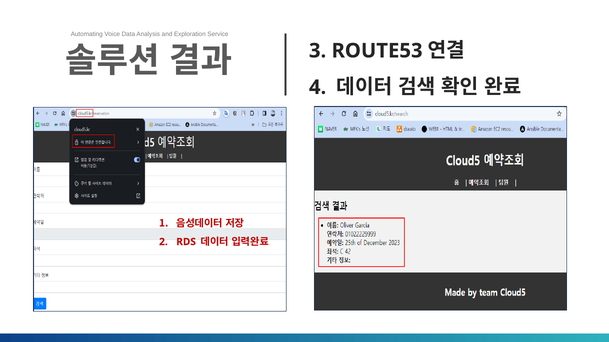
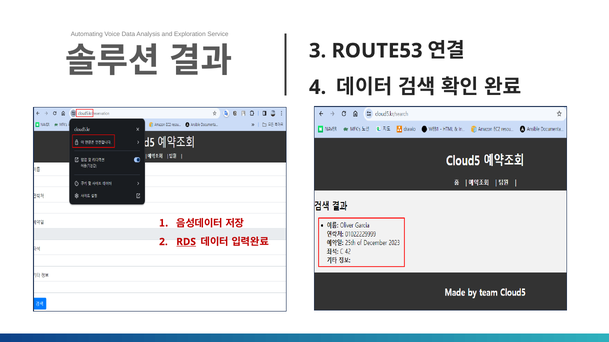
RDS underline: none -> present
